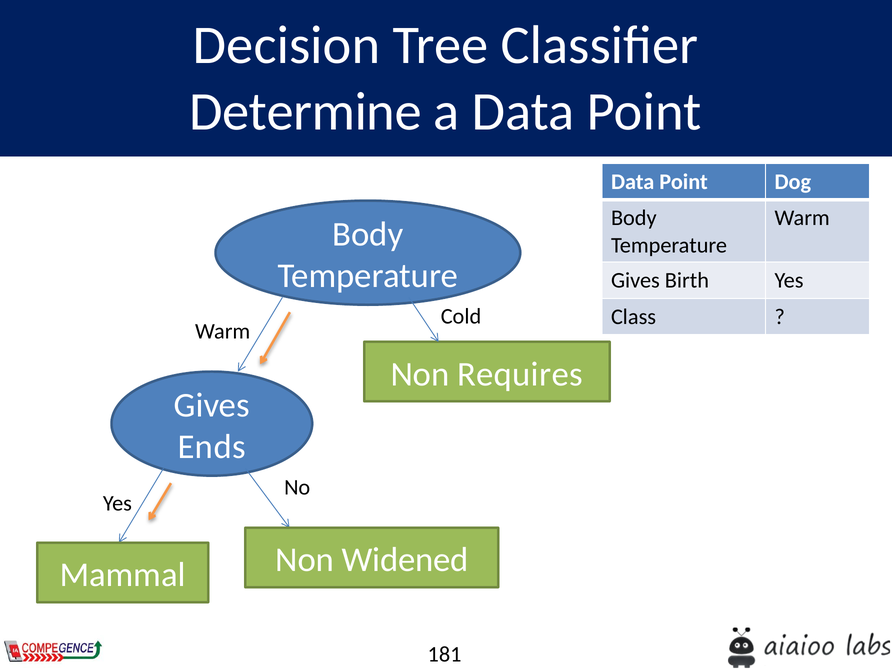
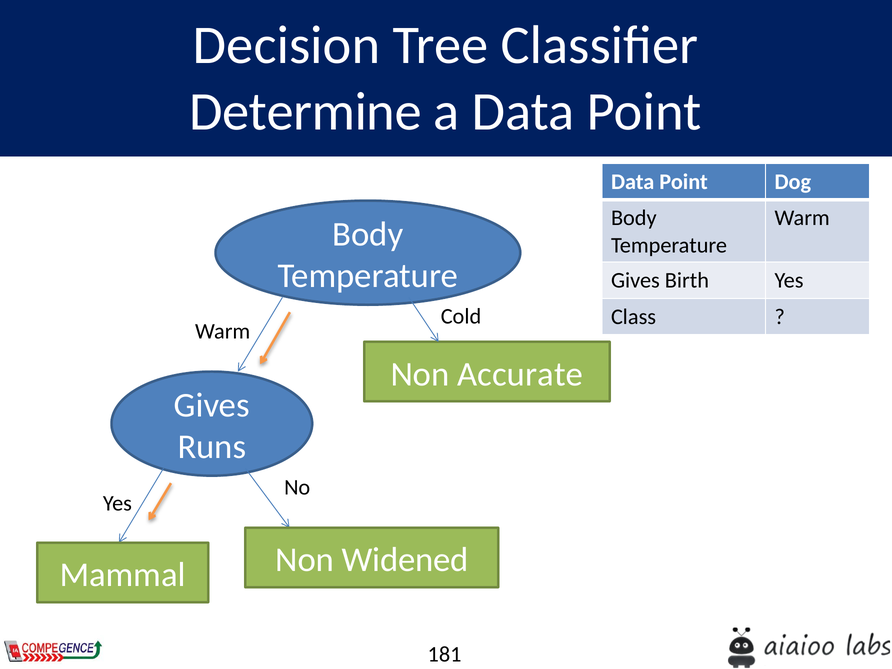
Requires: Requires -> Accurate
Ends: Ends -> Runs
